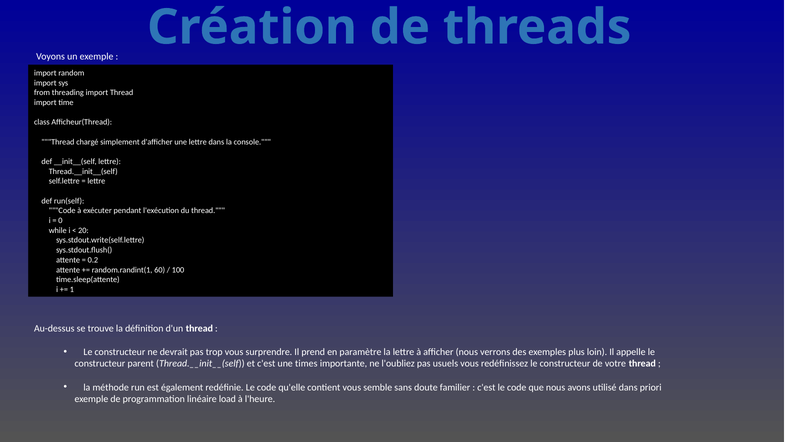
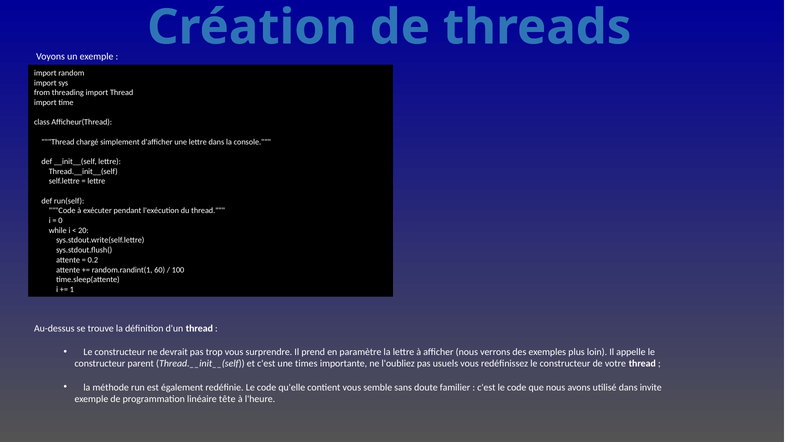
priori: priori -> invite
load: load -> tête
